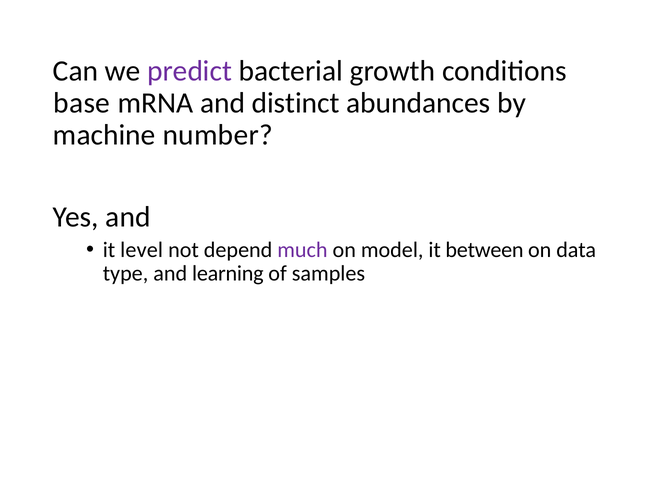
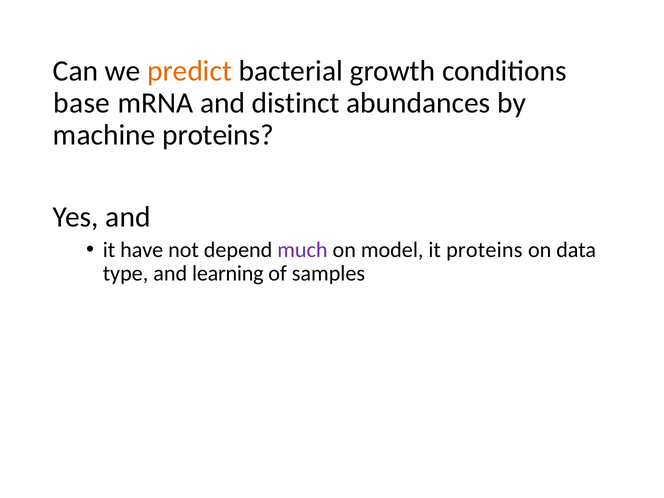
predict colour: purple -> orange
machine number: number -> proteins
level: level -> have
it between: between -> proteins
